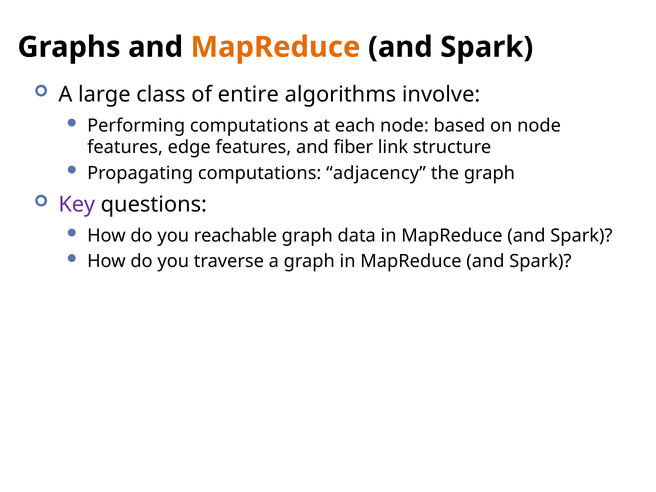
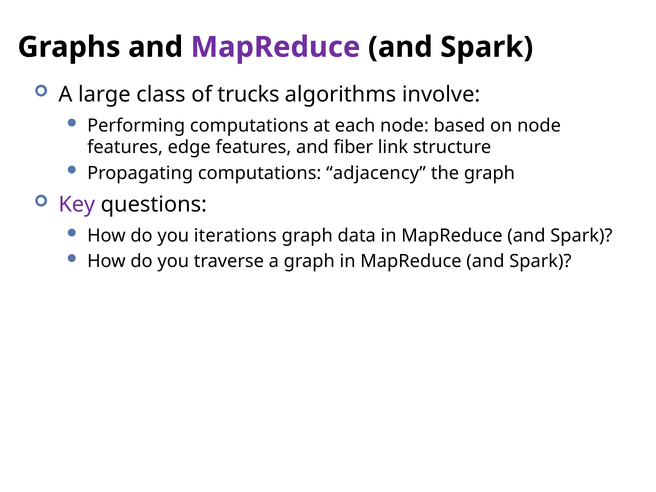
MapReduce at (275, 47) colour: orange -> purple
entire: entire -> trucks
reachable: reachable -> iterations
